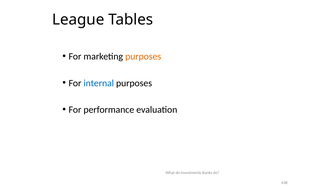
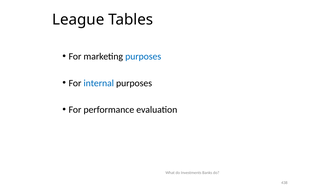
purposes at (143, 57) colour: orange -> blue
